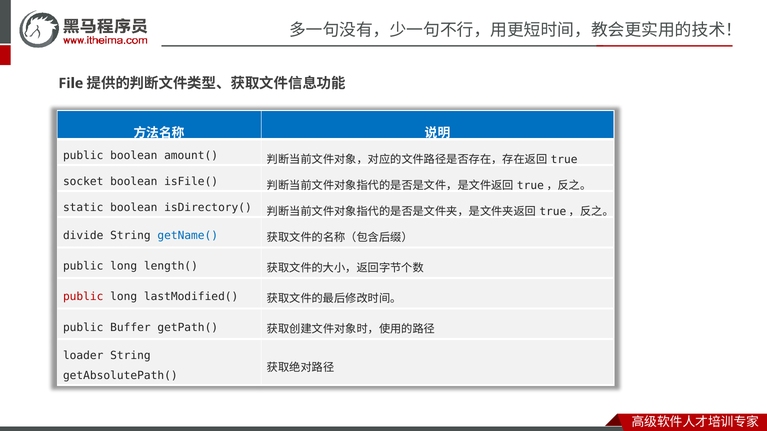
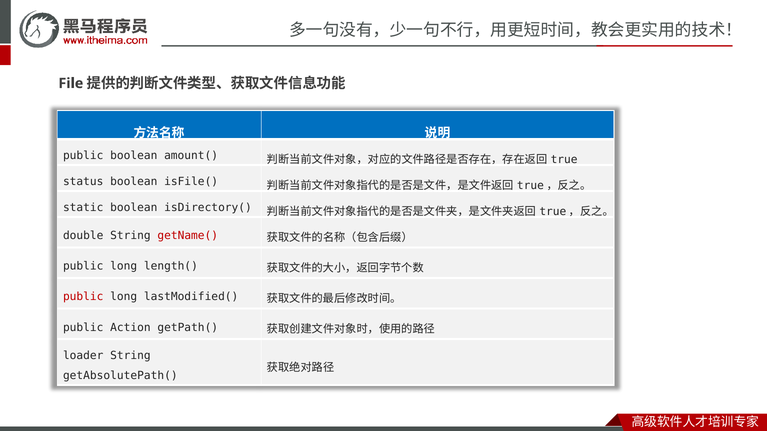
socket: socket -> status
divide: divide -> double
getName( colour: blue -> red
Buffer: Buffer -> Action
